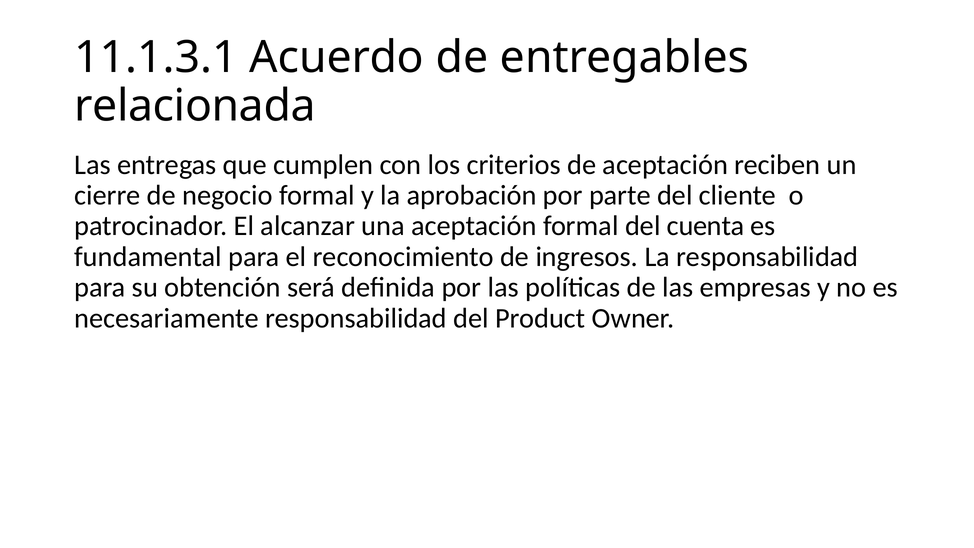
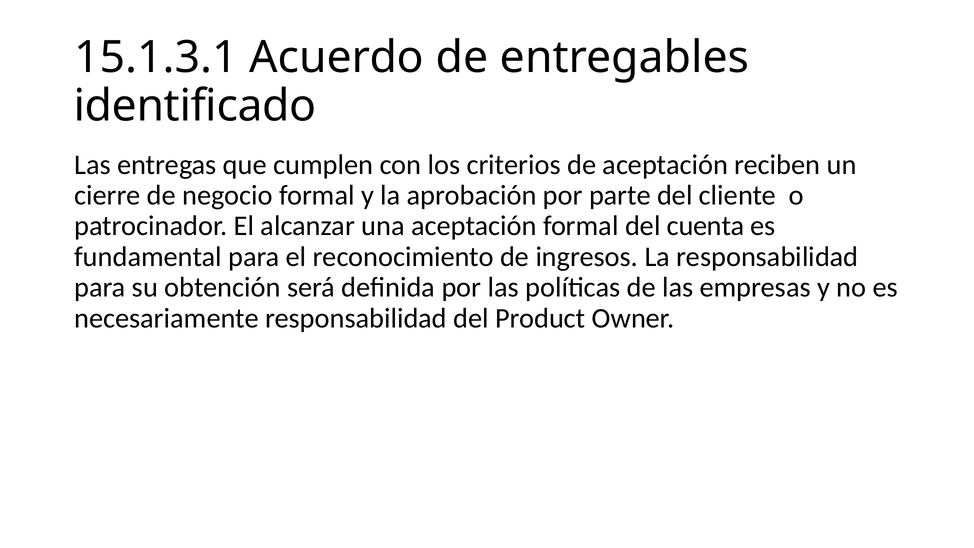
11.1.3.1: 11.1.3.1 -> 15.1.3.1
relacionada: relacionada -> identificado
